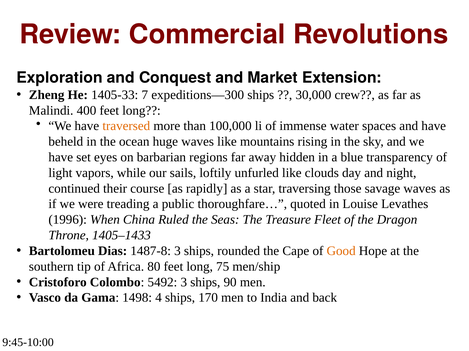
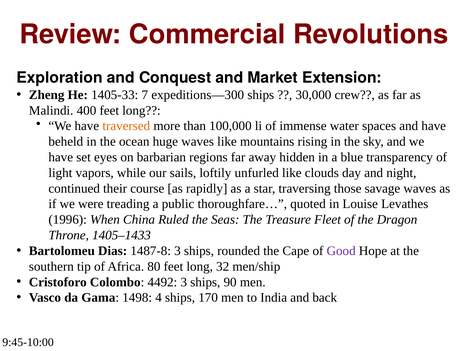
Good colour: orange -> purple
75: 75 -> 32
5492: 5492 -> 4492
